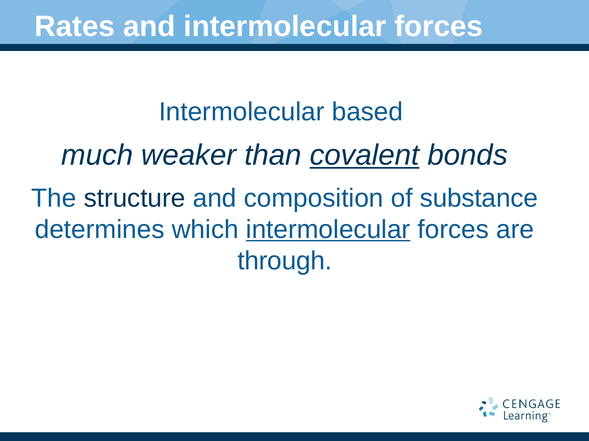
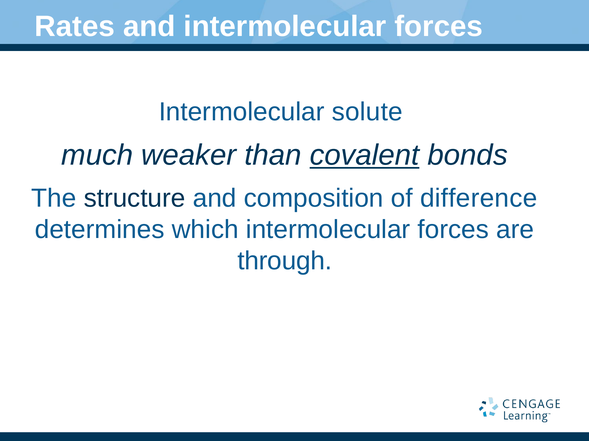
based: based -> solute
substance: substance -> difference
intermolecular at (328, 230) underline: present -> none
